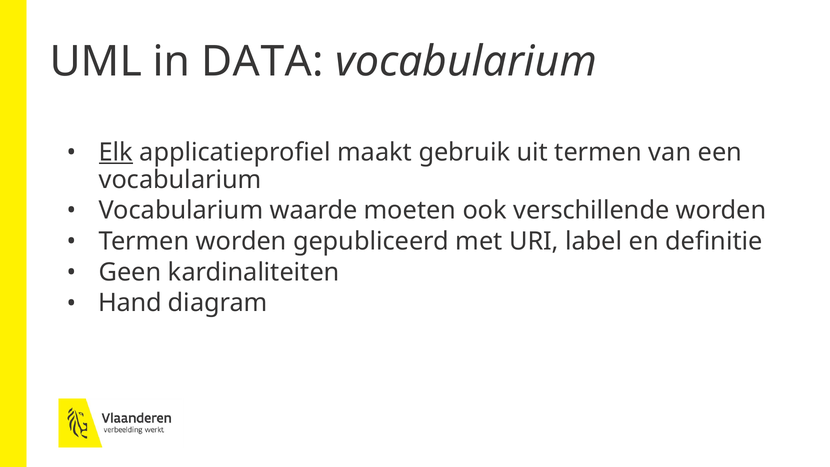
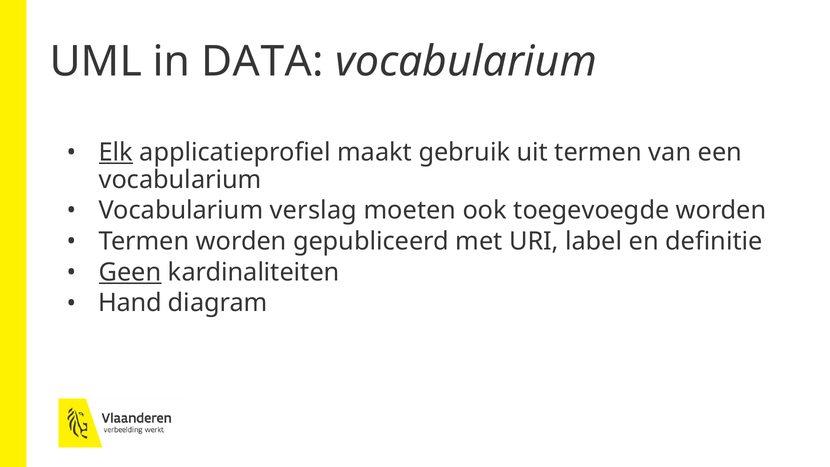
waarde: waarde -> verslag
verschillende: verschillende -> toegevoegde
Geen underline: none -> present
